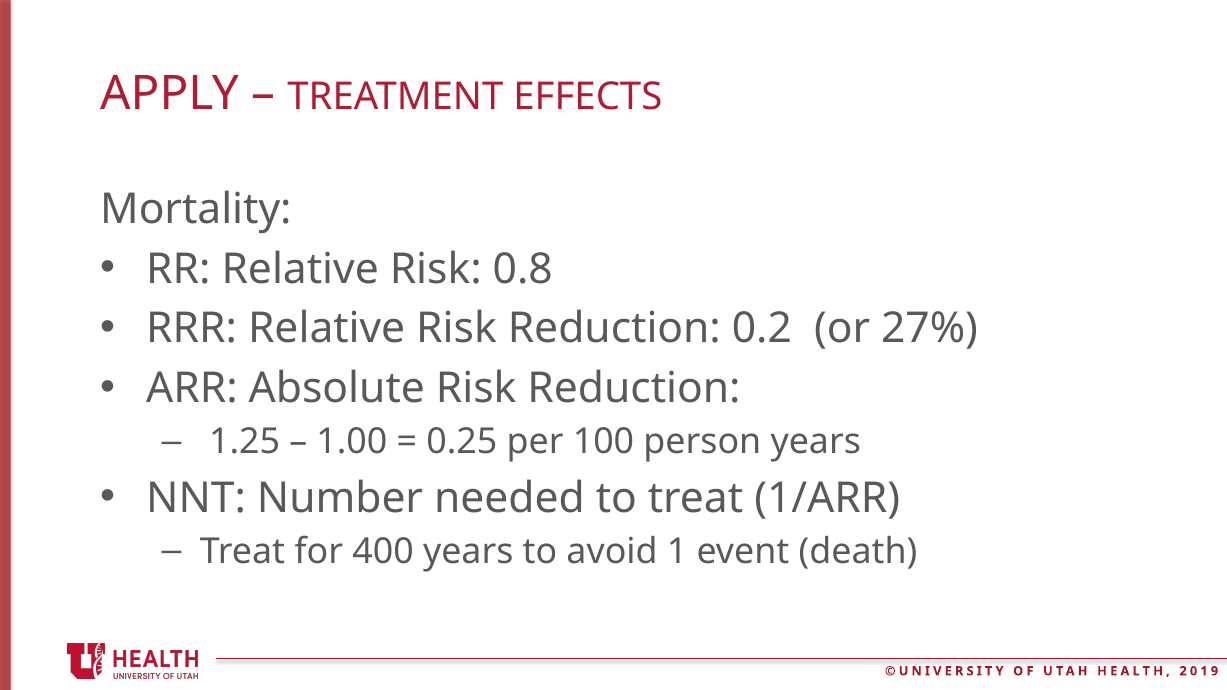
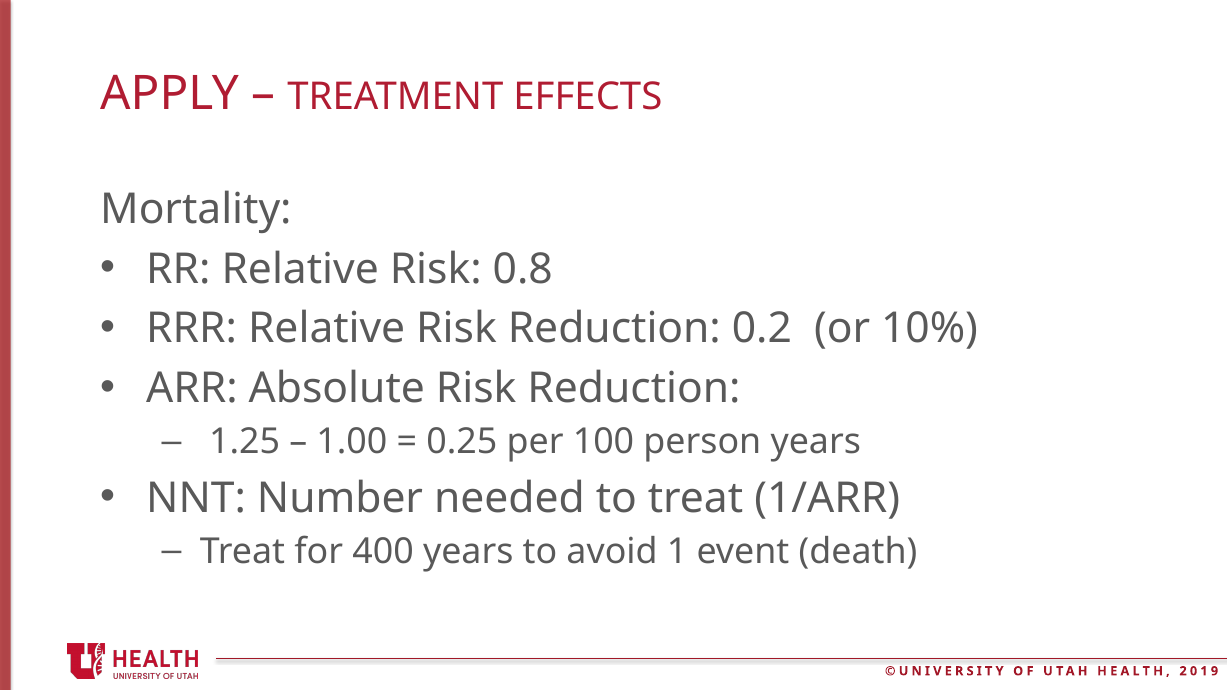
27%: 27% -> 10%
